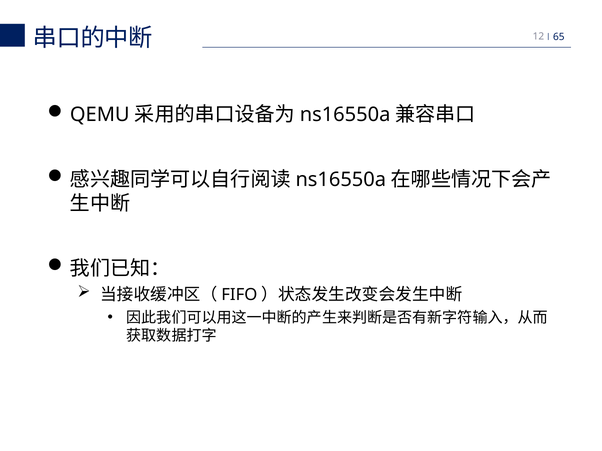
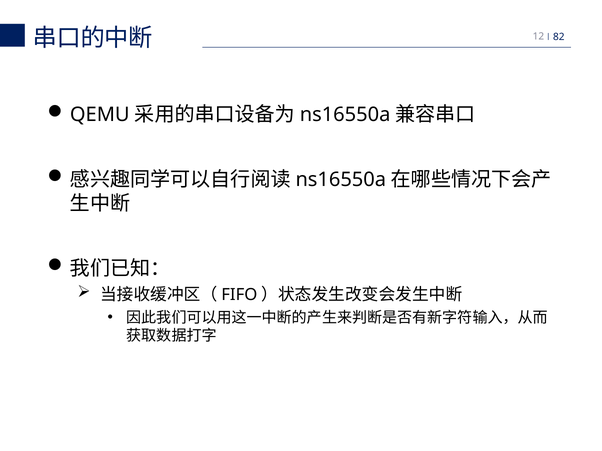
65: 65 -> 82
